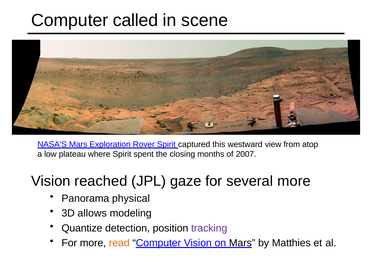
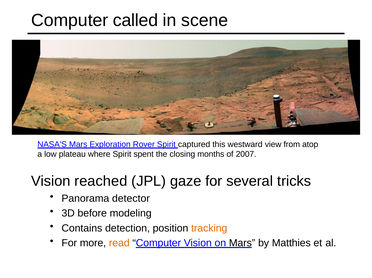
several more: more -> tricks
physical: physical -> detector
allows: allows -> before
Quantize: Quantize -> Contains
tracking colour: purple -> orange
